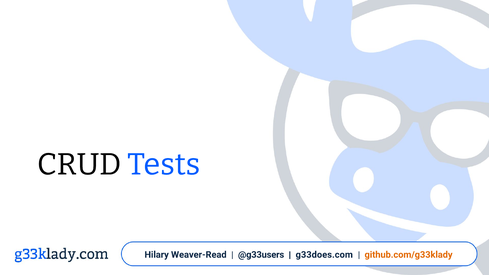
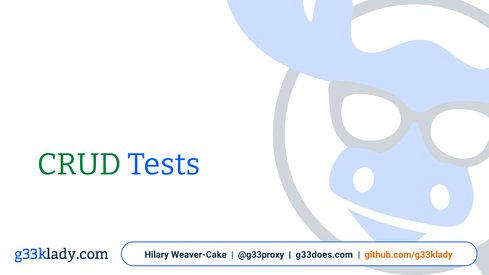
CRUD colour: black -> green
Weaver-Read: Weaver-Read -> Weaver-Cake
@g33users: @g33users -> @g33proxy
